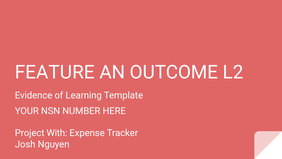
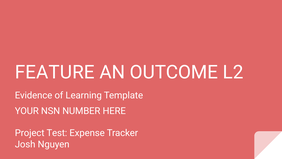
With: With -> Test
